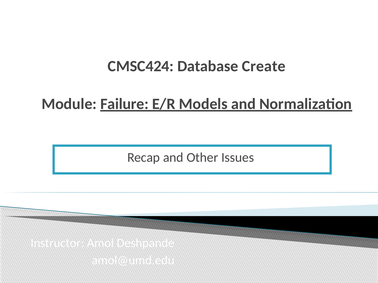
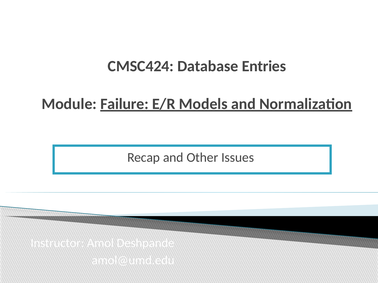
Create: Create -> Entries
